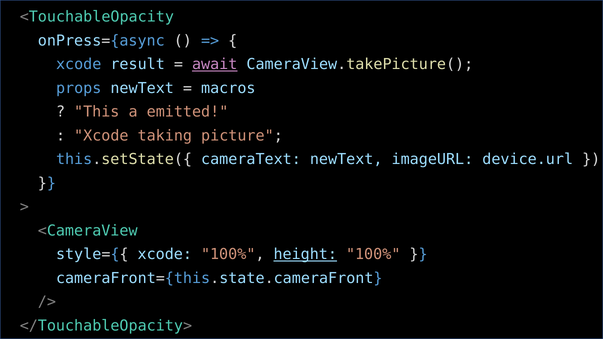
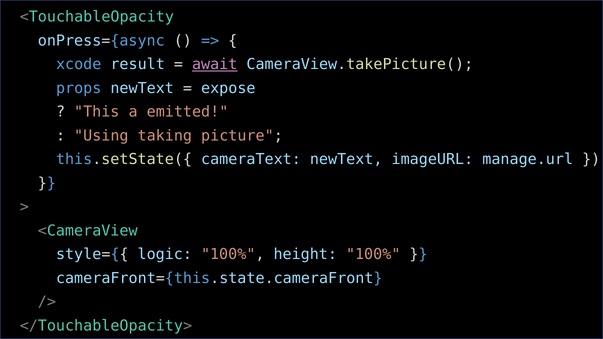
macros: macros -> expose
Xcode at (101, 136): Xcode -> Using
device.url: device.url -> manage.url
style={{ xcode: xcode -> logic
height underline: present -> none
